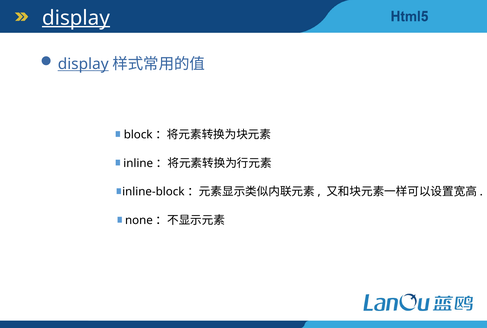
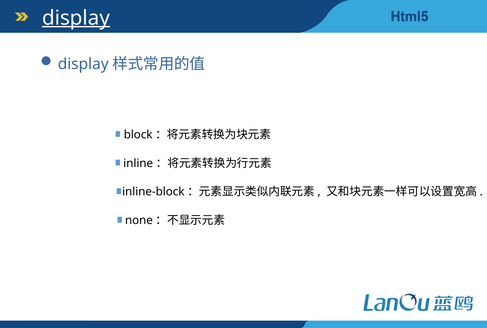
display at (83, 64) underline: present -> none
